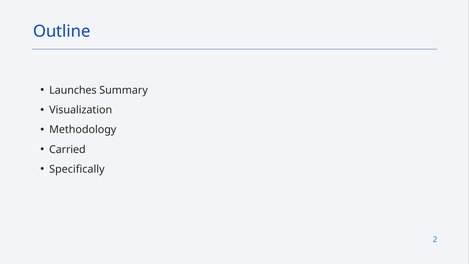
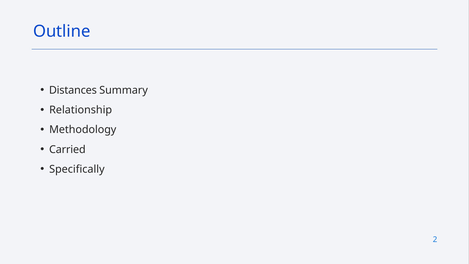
Launches: Launches -> Distances
Visualization: Visualization -> Relationship
